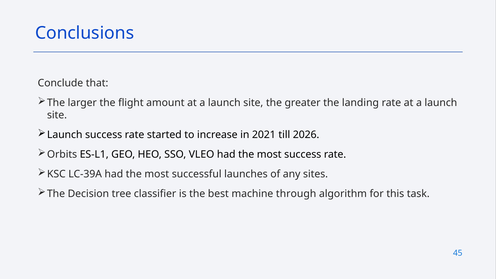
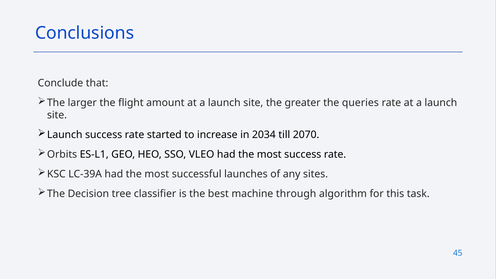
landing: landing -> queries
2021: 2021 -> 2034
2026: 2026 -> 2070
